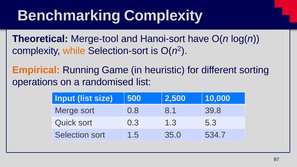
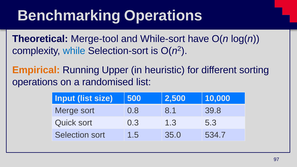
Benchmarking Complexity: Complexity -> Operations
Hanoi-sort: Hanoi-sort -> While-sort
while colour: orange -> blue
Game: Game -> Upper
